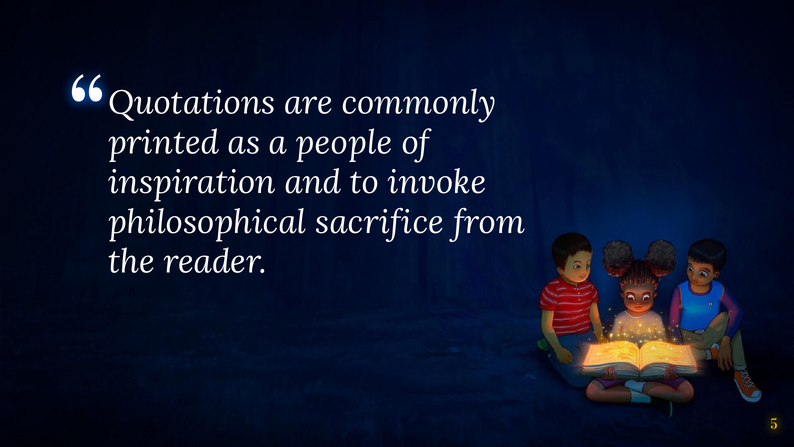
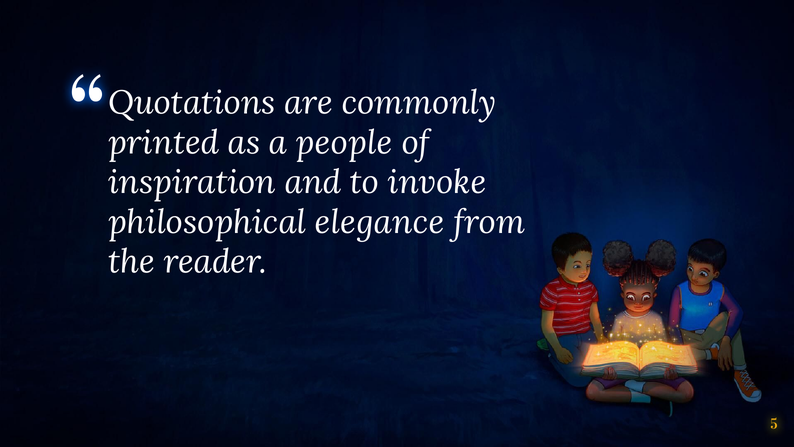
sacrifice: sacrifice -> elegance
